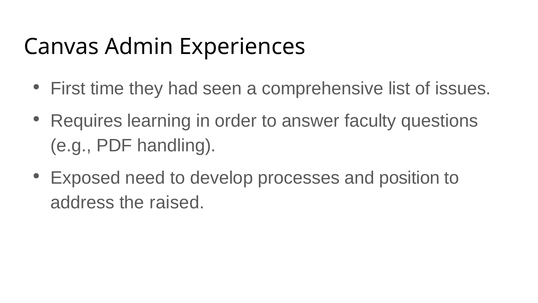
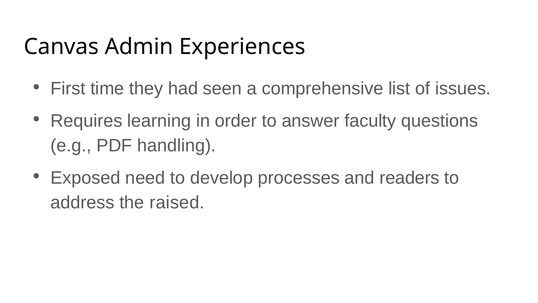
position: position -> readers
